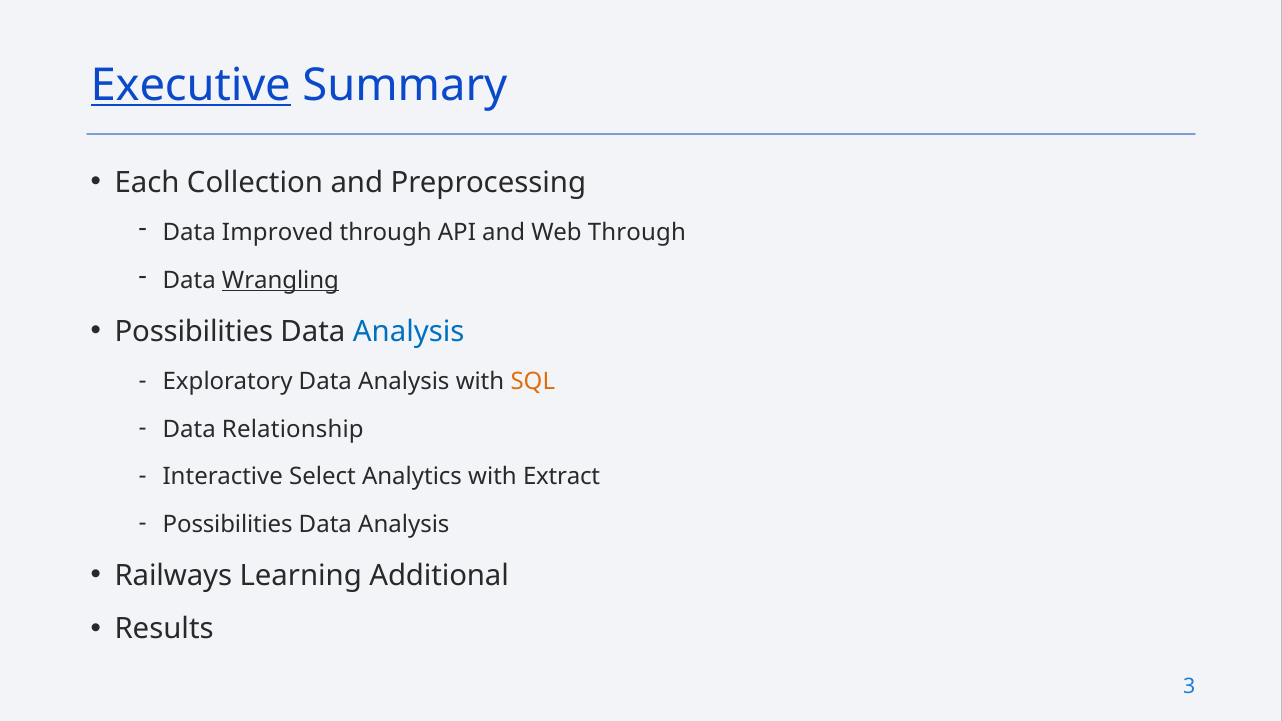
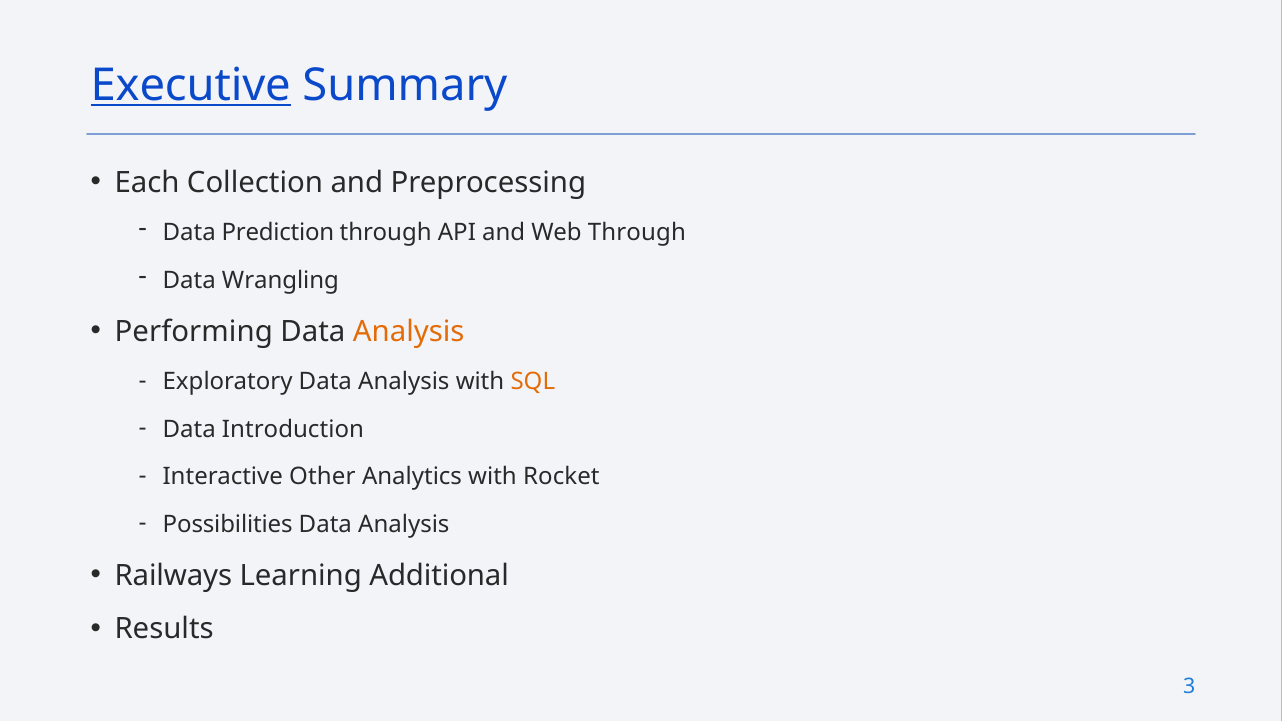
Improved: Improved -> Prediction
Wrangling underline: present -> none
Possibilities at (194, 331): Possibilities -> Performing
Analysis at (409, 331) colour: blue -> orange
Relationship: Relationship -> Introduction
Select: Select -> Other
Extract: Extract -> Rocket
